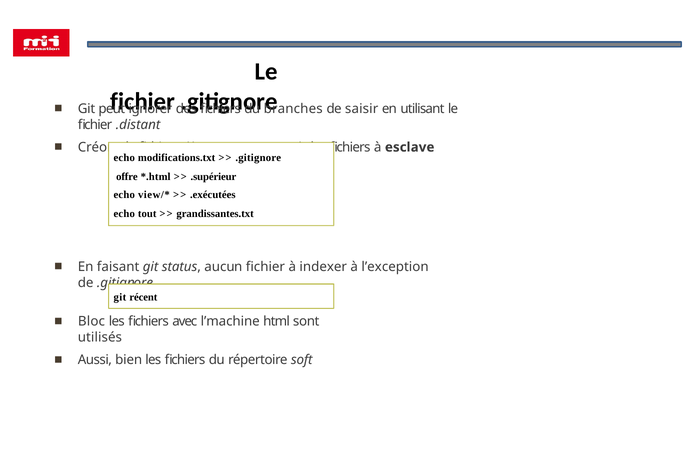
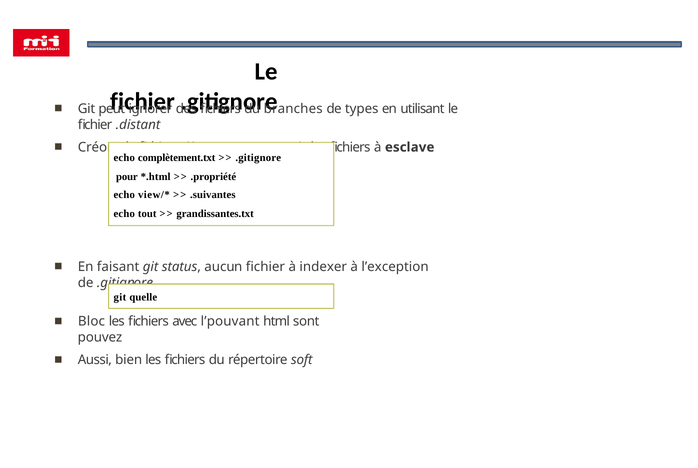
saisir: saisir -> types
modifications.txt: modifications.txt -> complètement.txt
offre at (127, 177): offre -> pour
.supérieur: .supérieur -> .propriété
.exécutées: .exécutées -> .suivantes
récent: récent -> quelle
l’machine: l’machine -> l’pouvant
utilisés: utilisés -> pouvez
